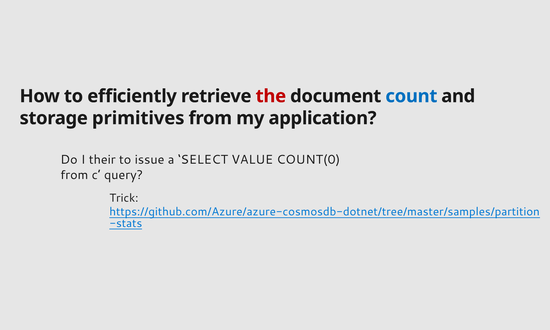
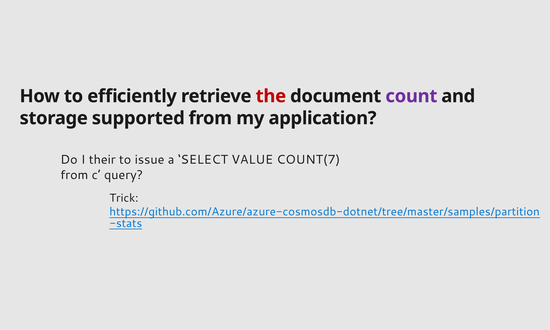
count colour: blue -> purple
primitives: primitives -> supported
COUNT(0: COUNT(0 -> COUNT(7
